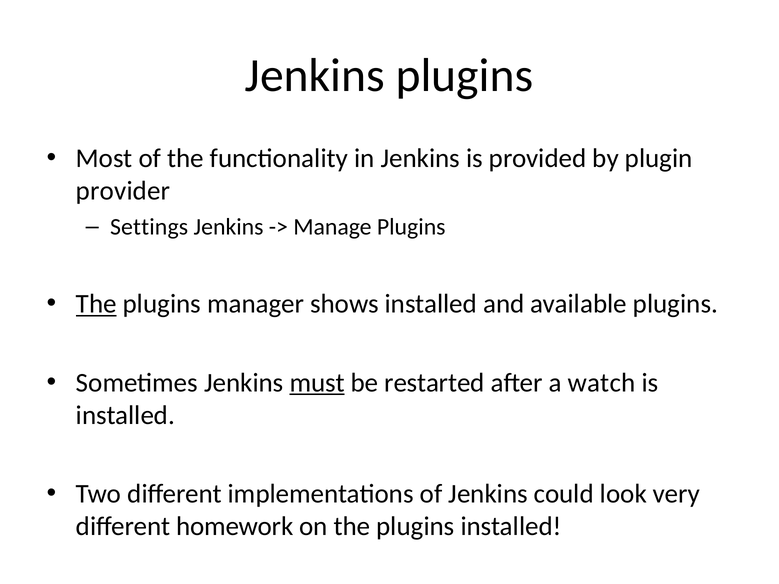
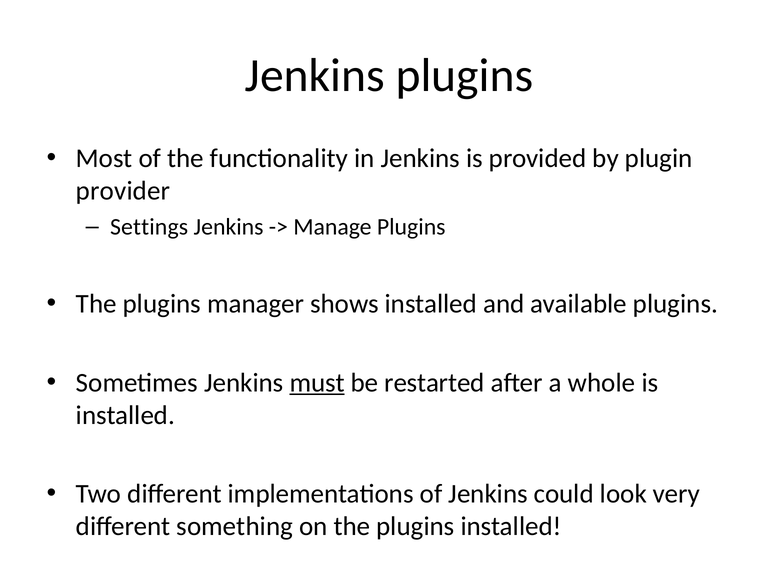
The at (96, 304) underline: present -> none
watch: watch -> whole
homework: homework -> something
